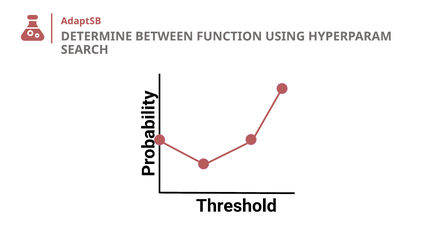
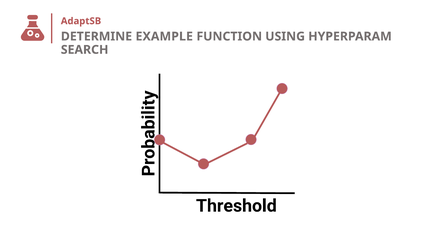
BETWEEN: BETWEEN -> EXAMPLE
